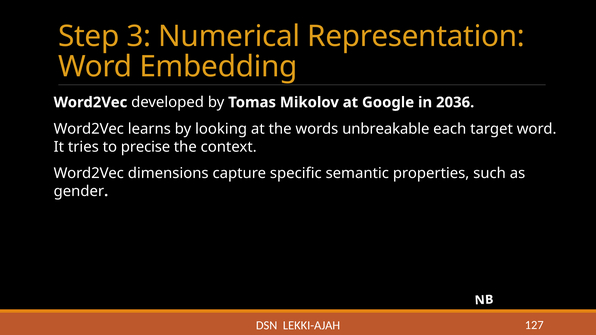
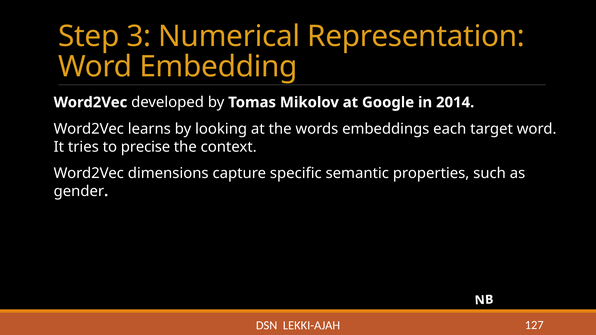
2036: 2036 -> 2014
unbreakable: unbreakable -> embeddings
